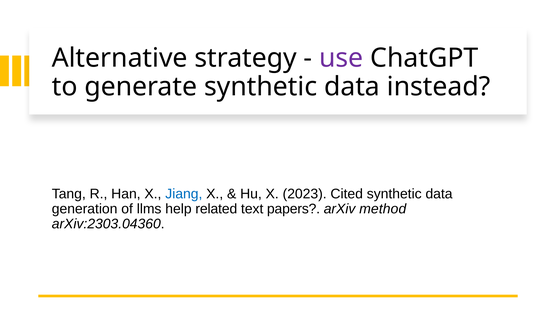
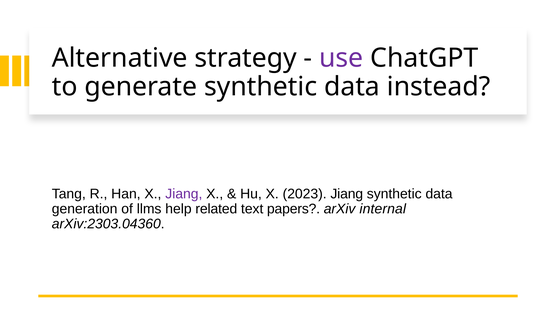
Jiang at (184, 194) colour: blue -> purple
2023 Cited: Cited -> Jiang
method: method -> internal
